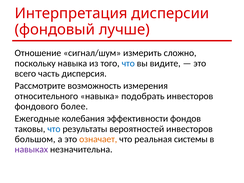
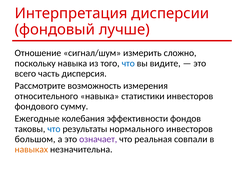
подобрать: подобрать -> статистики
более: более -> сумму
вероятностей: вероятностей -> нормального
означает colour: orange -> purple
системы: системы -> совпали
навыках colour: purple -> orange
